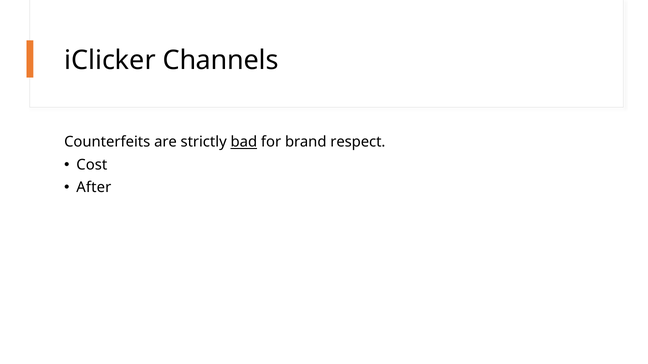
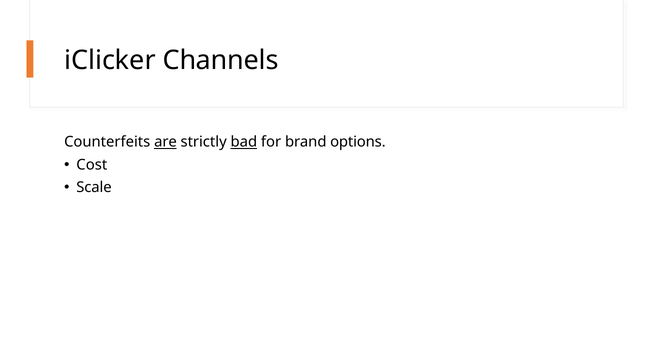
are underline: none -> present
respect: respect -> options
After: After -> Scale
